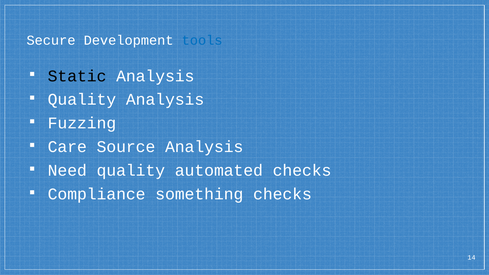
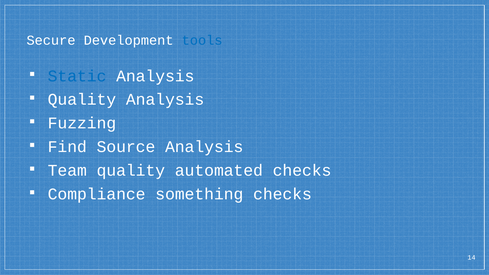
Static colour: black -> blue
Care: Care -> Find
Need: Need -> Team
